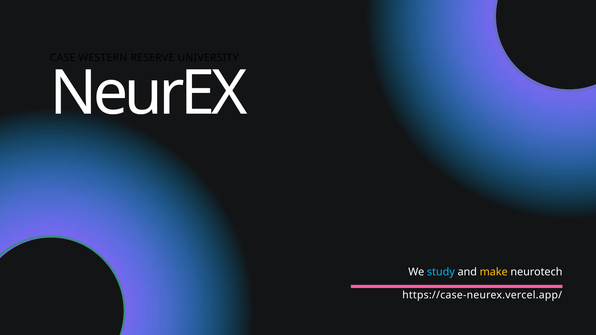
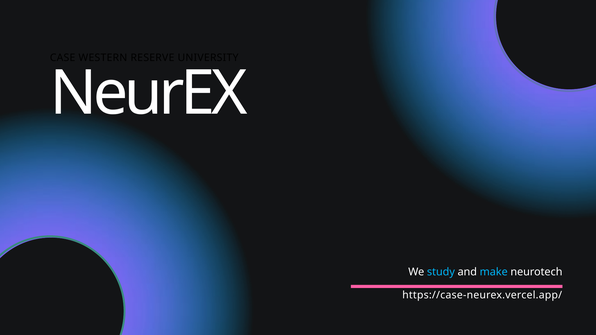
make colour: yellow -> light blue
